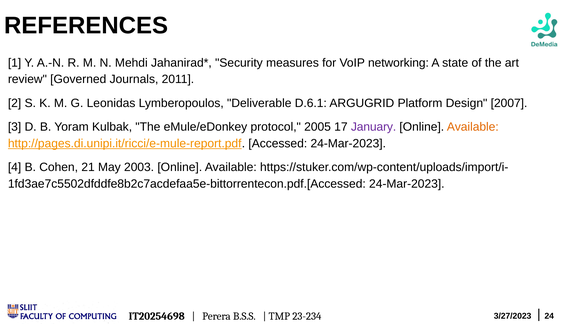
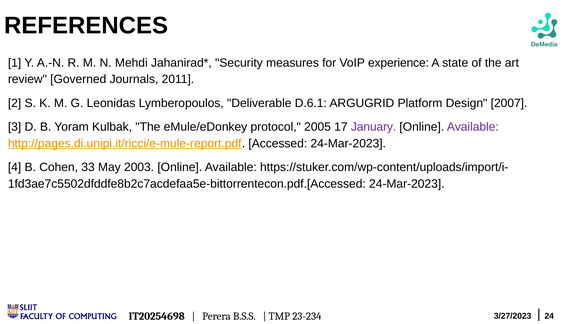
networking: networking -> experience
Available at (473, 127) colour: orange -> purple
21: 21 -> 33
